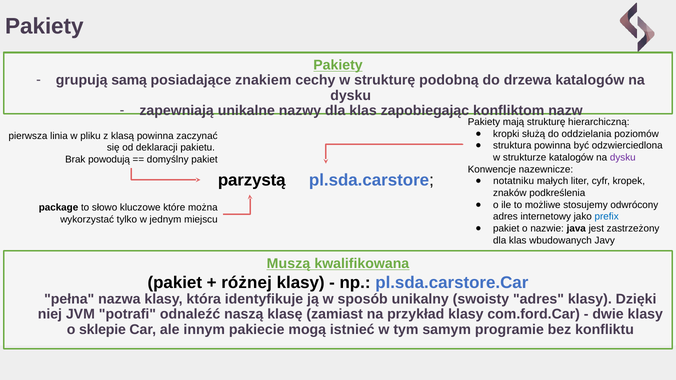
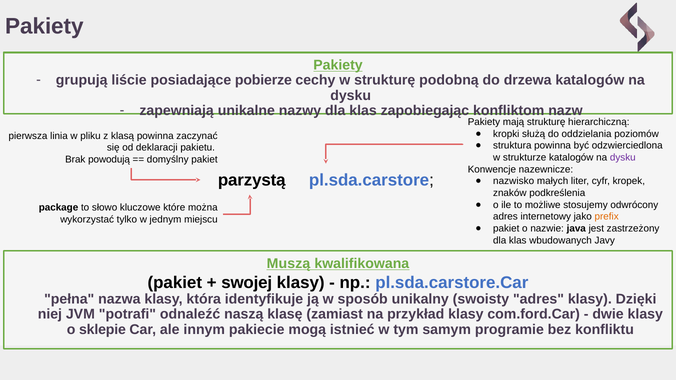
samą: samą -> liście
znakiem: znakiem -> pobierze
notatniku: notatniku -> nazwisko
prefix colour: blue -> orange
różnej: różnej -> swojej
